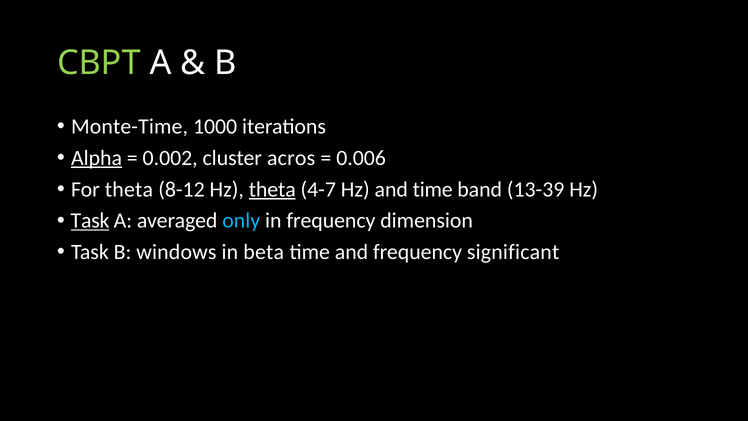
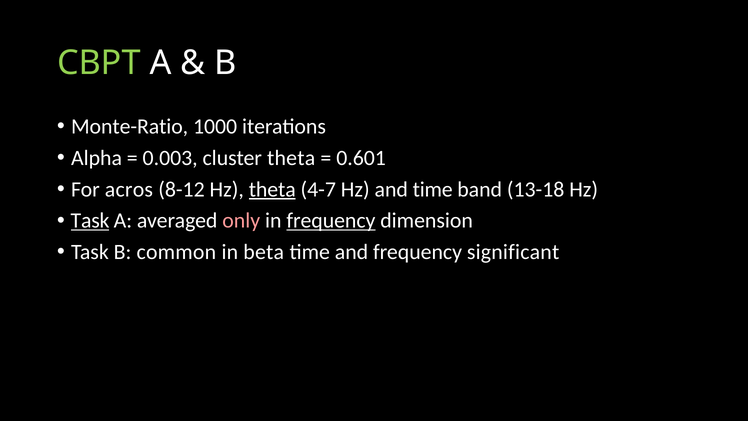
Monte-Time: Monte-Time -> Monte-Ratio
Alpha underline: present -> none
0.002: 0.002 -> 0.003
cluster acros: acros -> theta
0.006: 0.006 -> 0.601
For theta: theta -> acros
13-39: 13-39 -> 13-18
only colour: light blue -> pink
frequency at (331, 221) underline: none -> present
windows: windows -> common
